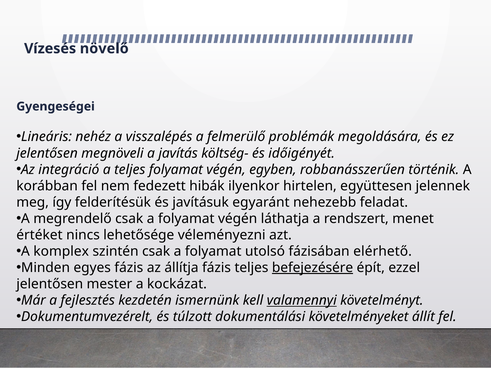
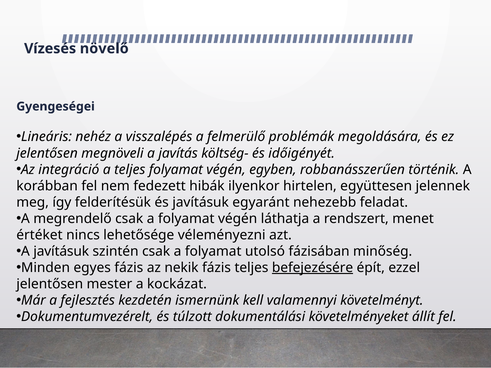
A komplex: komplex -> javításuk
elérhető: elérhető -> minőség
állítja: állítja -> nekik
valamennyi underline: present -> none
